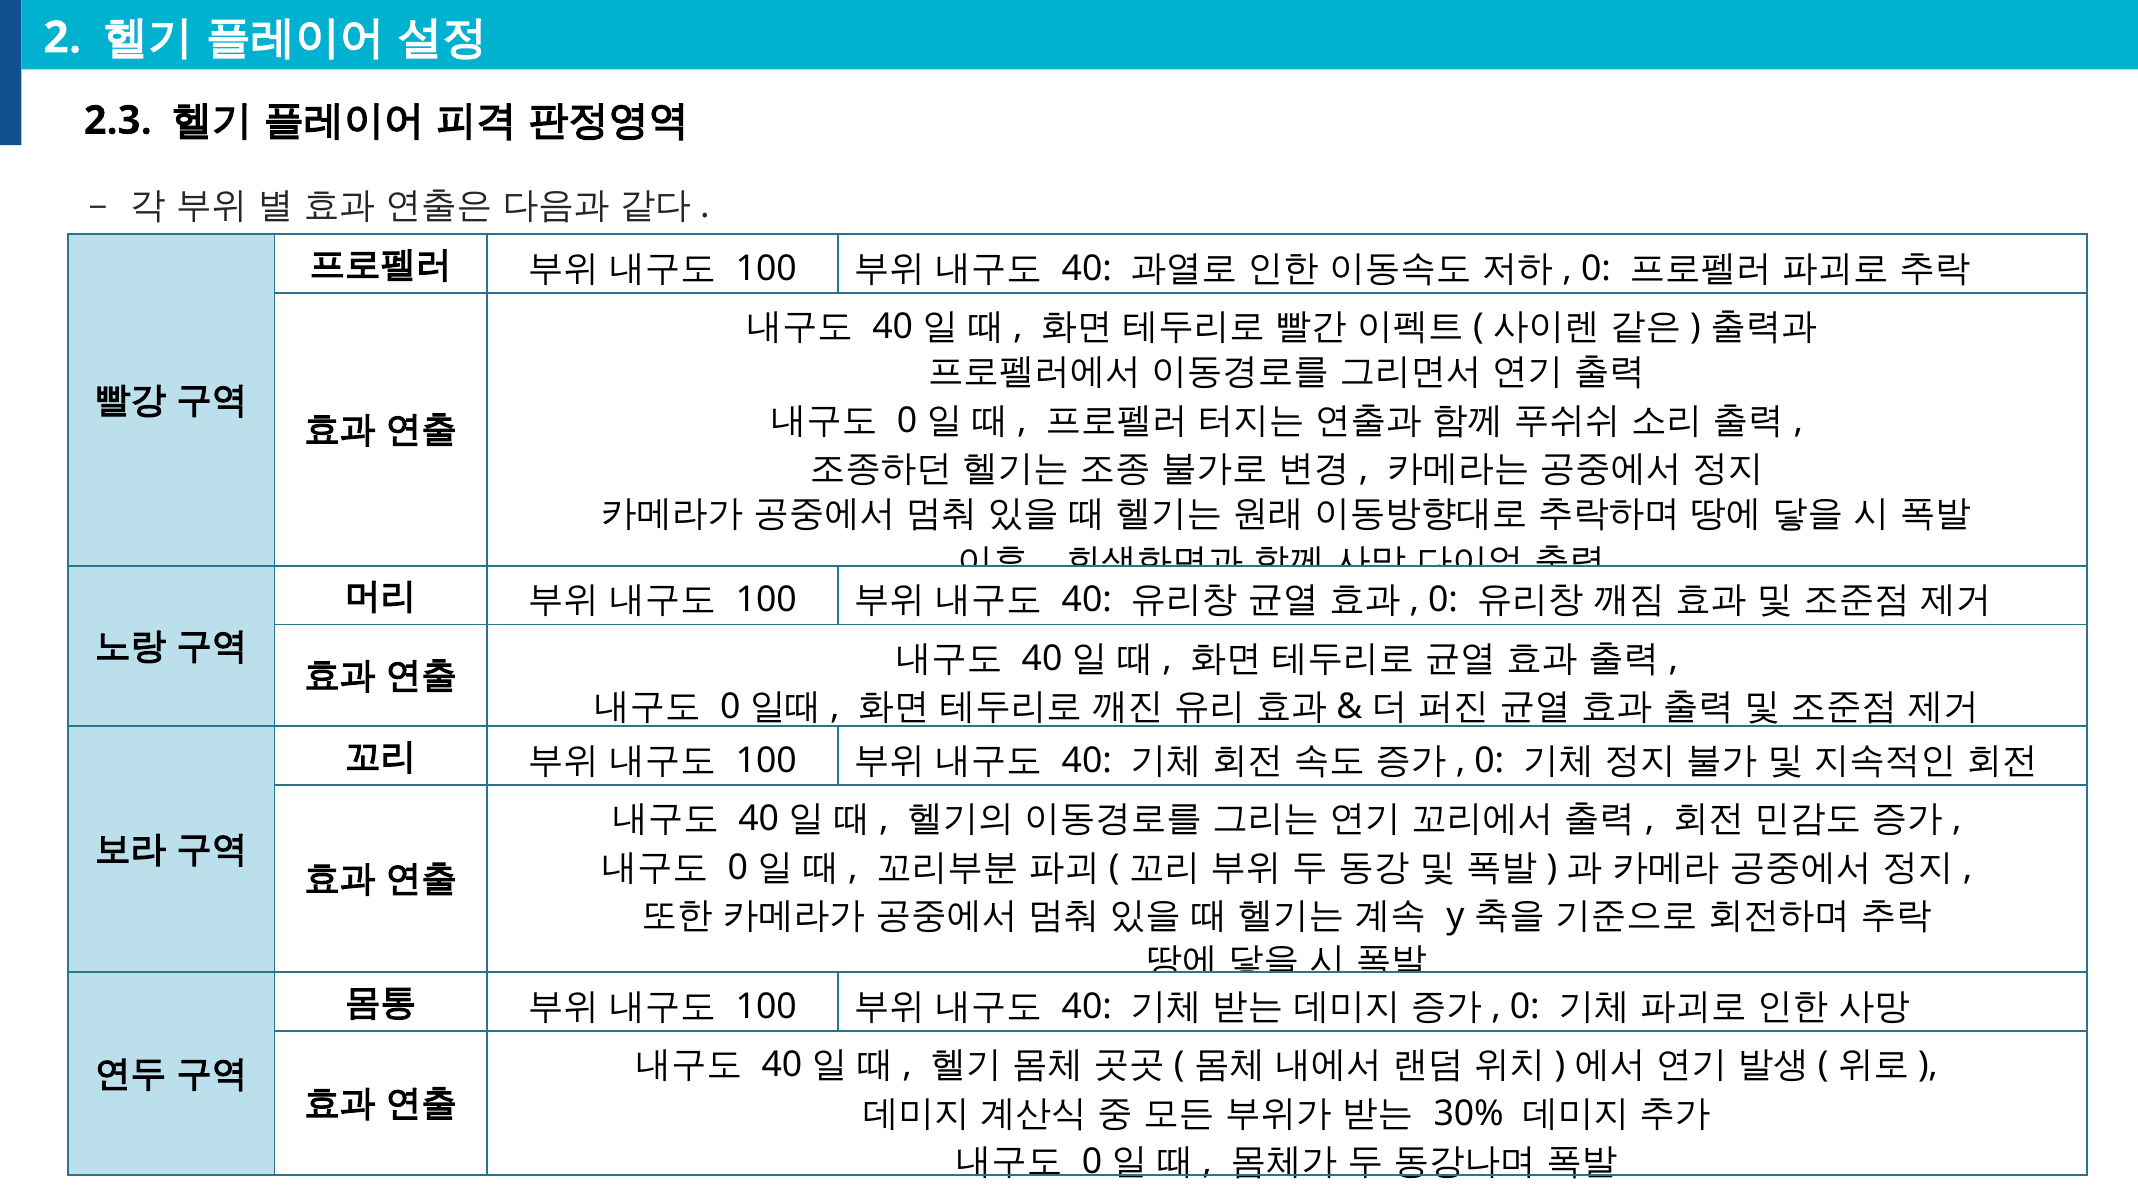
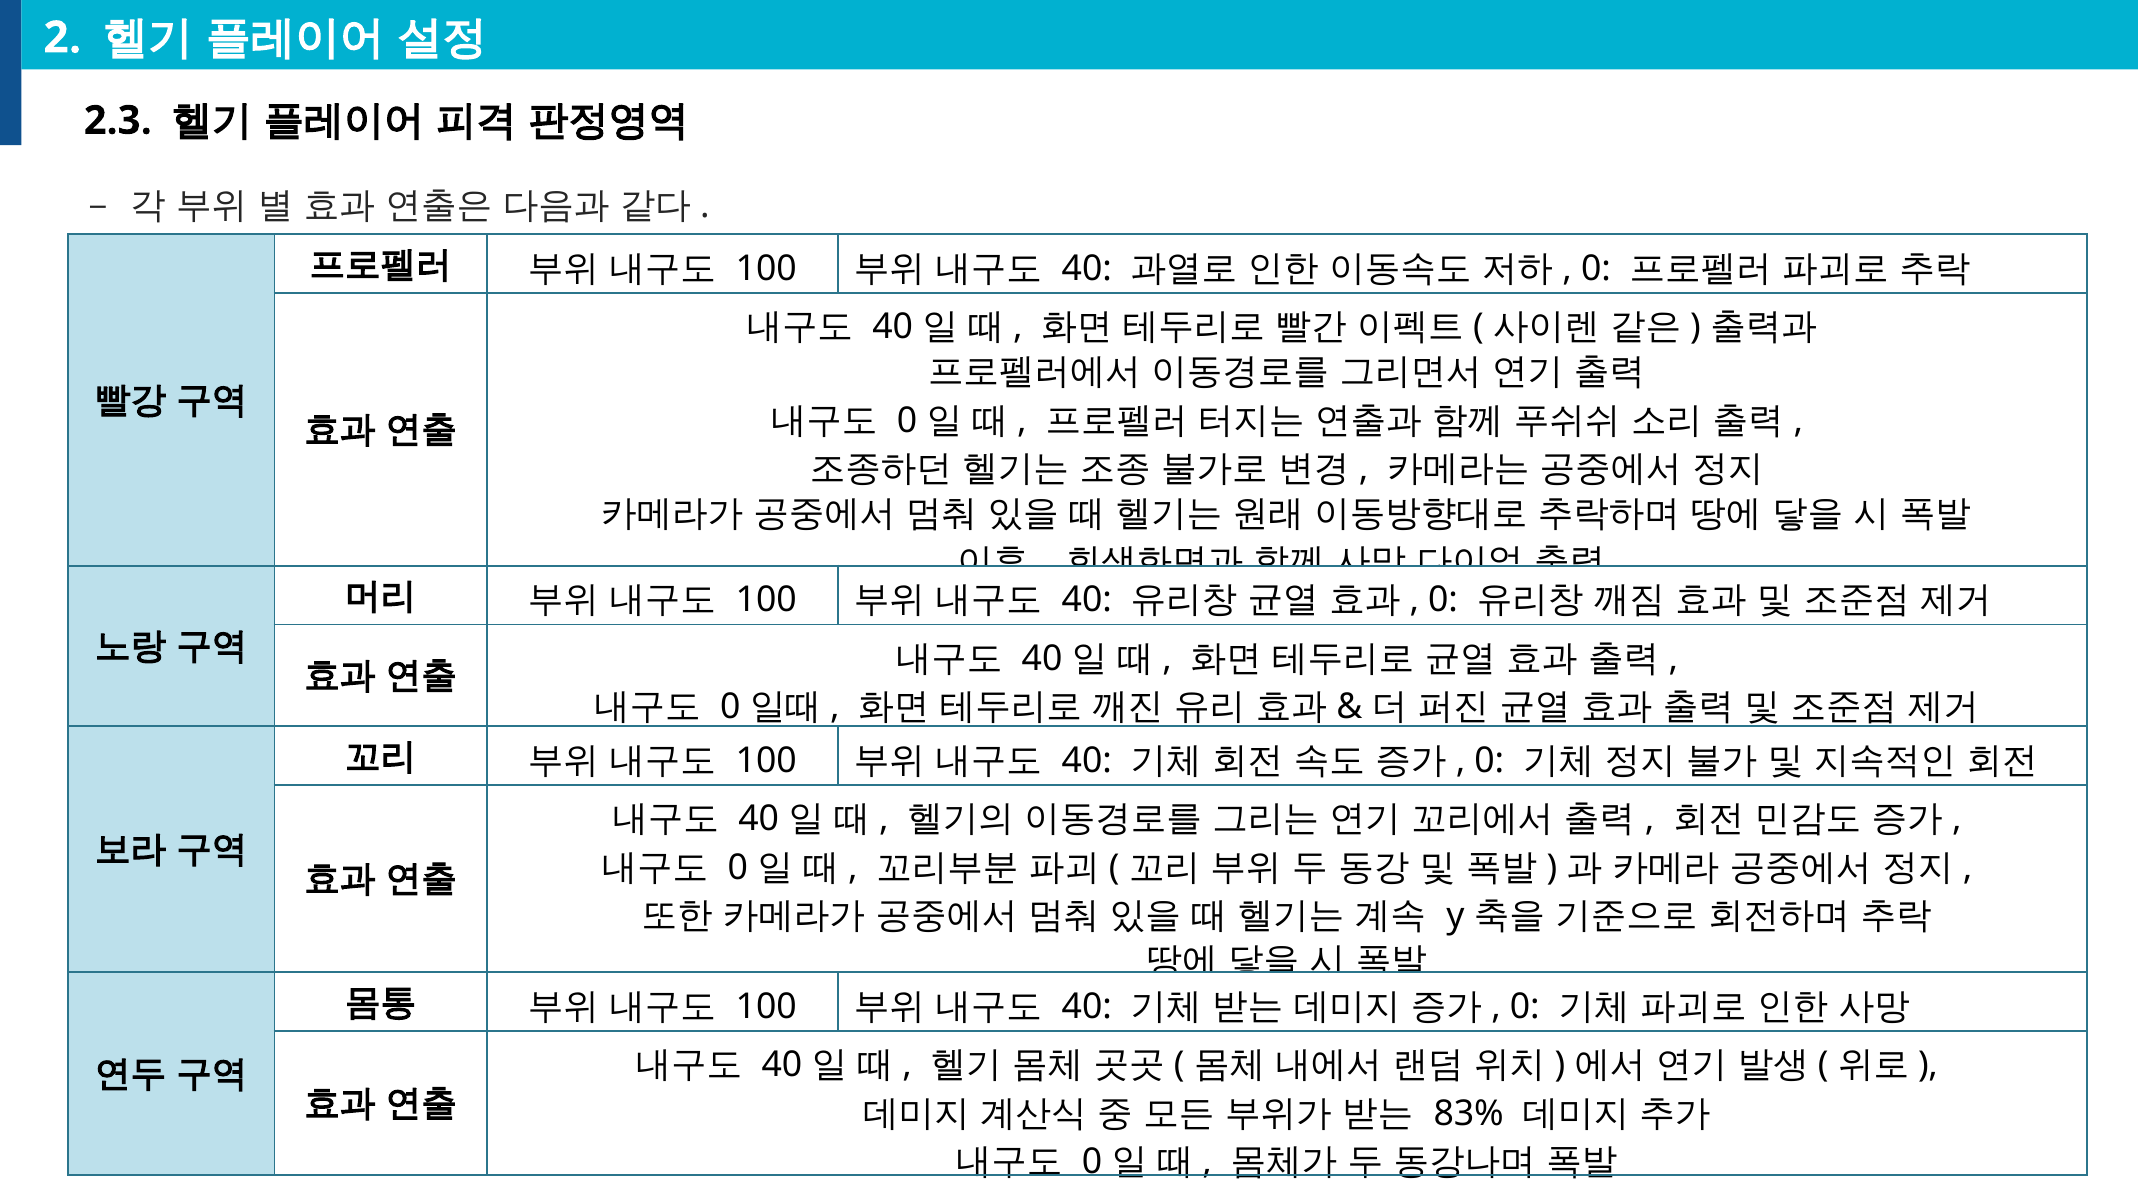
30%: 30% -> 83%
